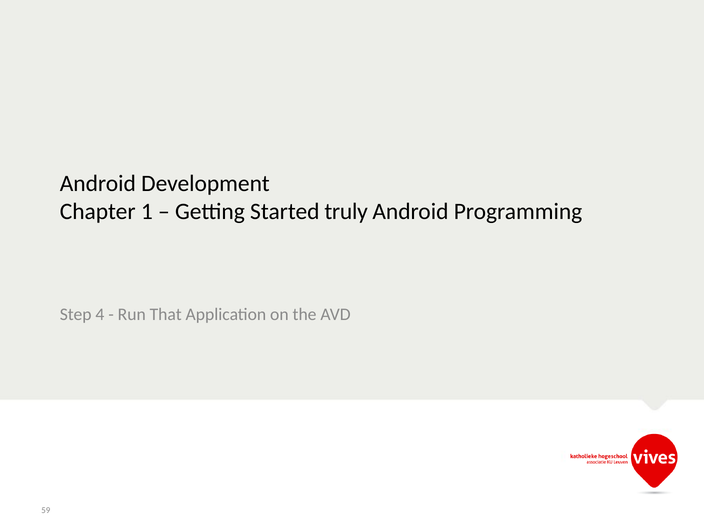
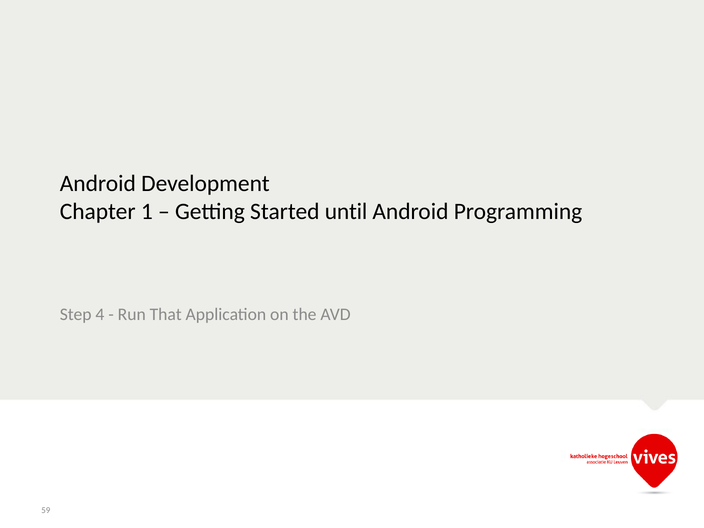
truly: truly -> until
